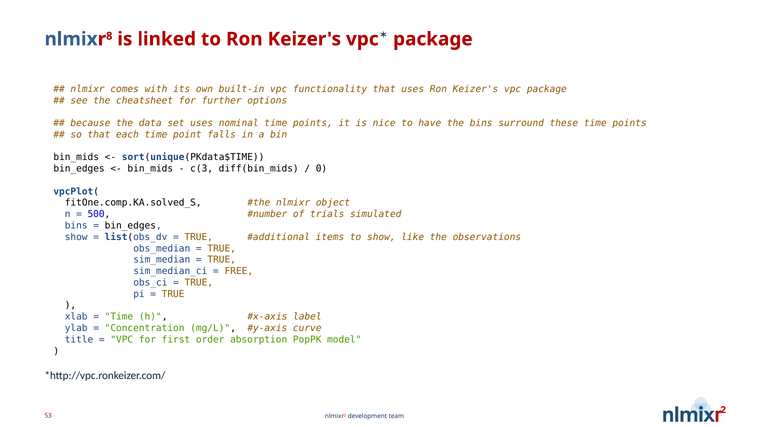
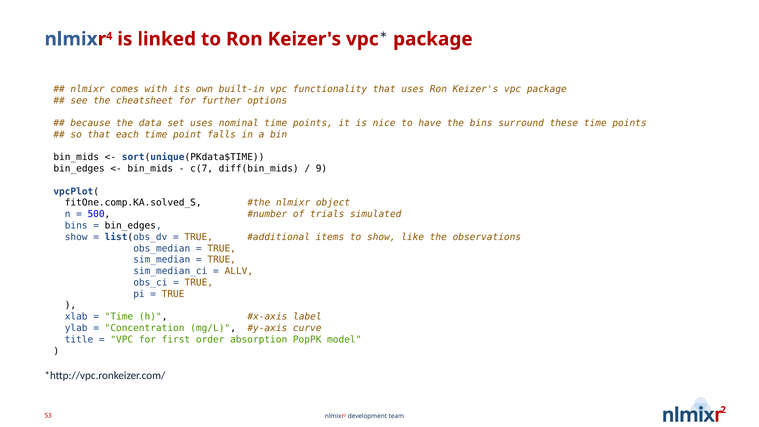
8: 8 -> 4
c(3: c(3 -> c(7
0: 0 -> 9
FREE: FREE -> ALLV
